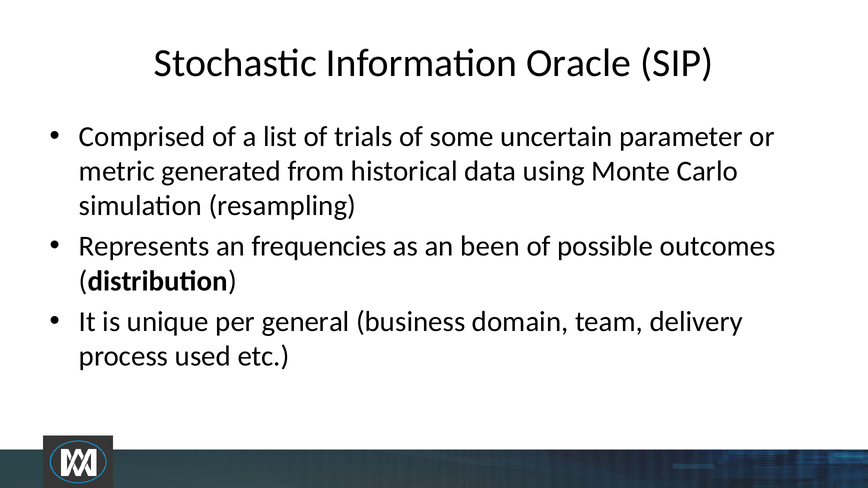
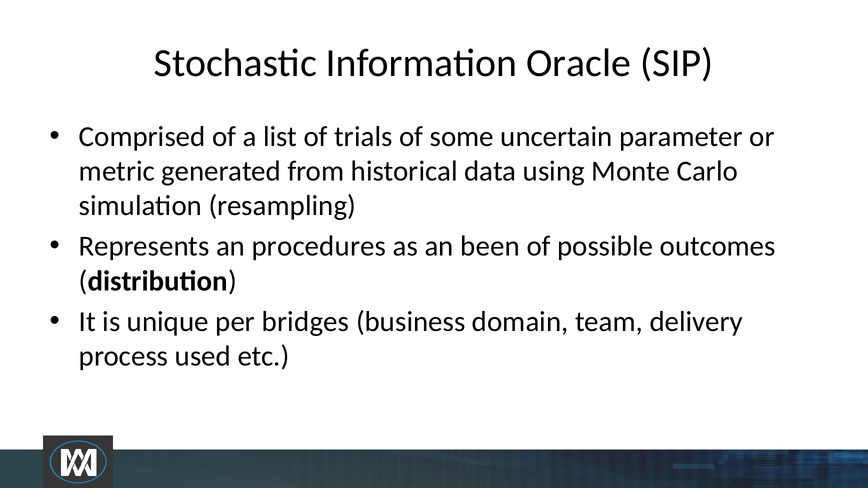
frequencies: frequencies -> procedures
general: general -> bridges
